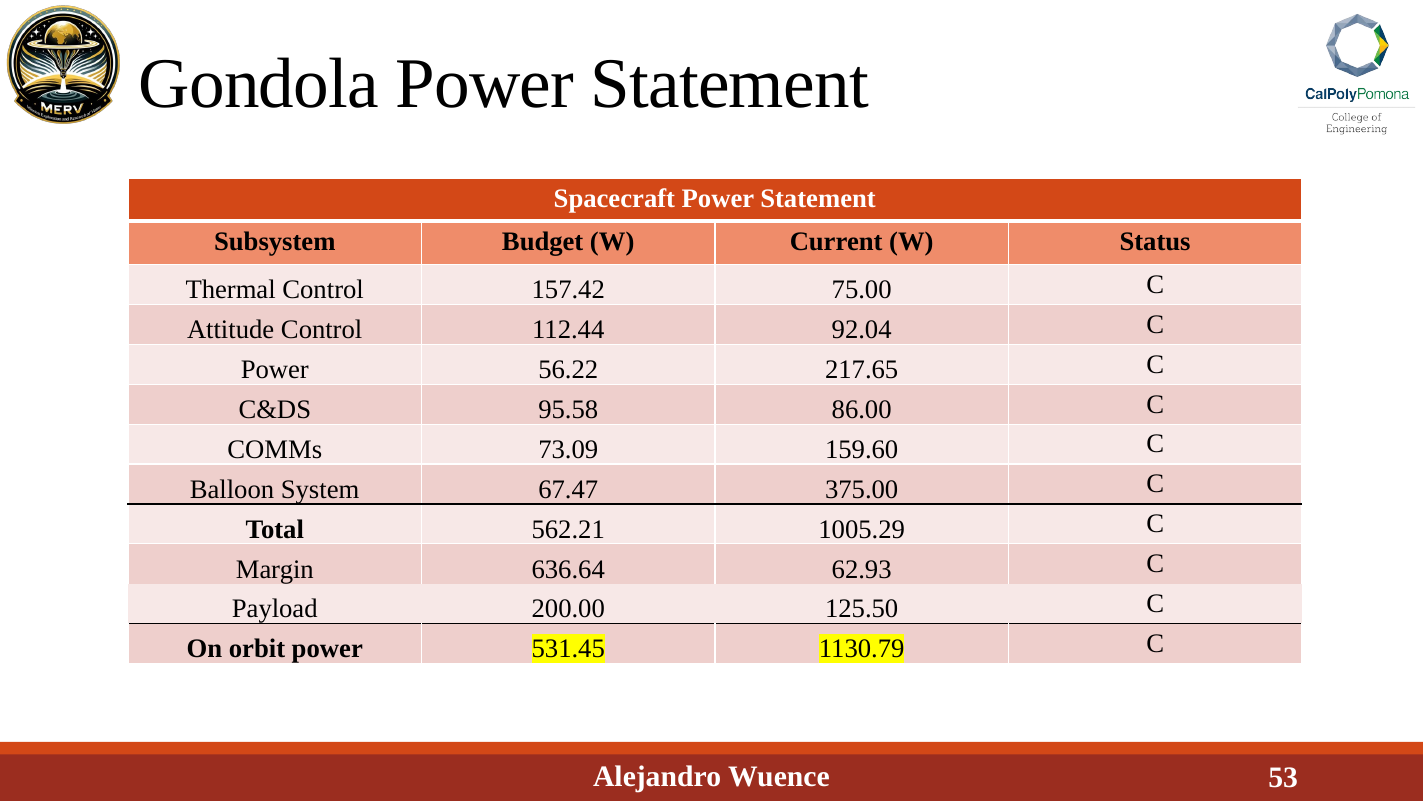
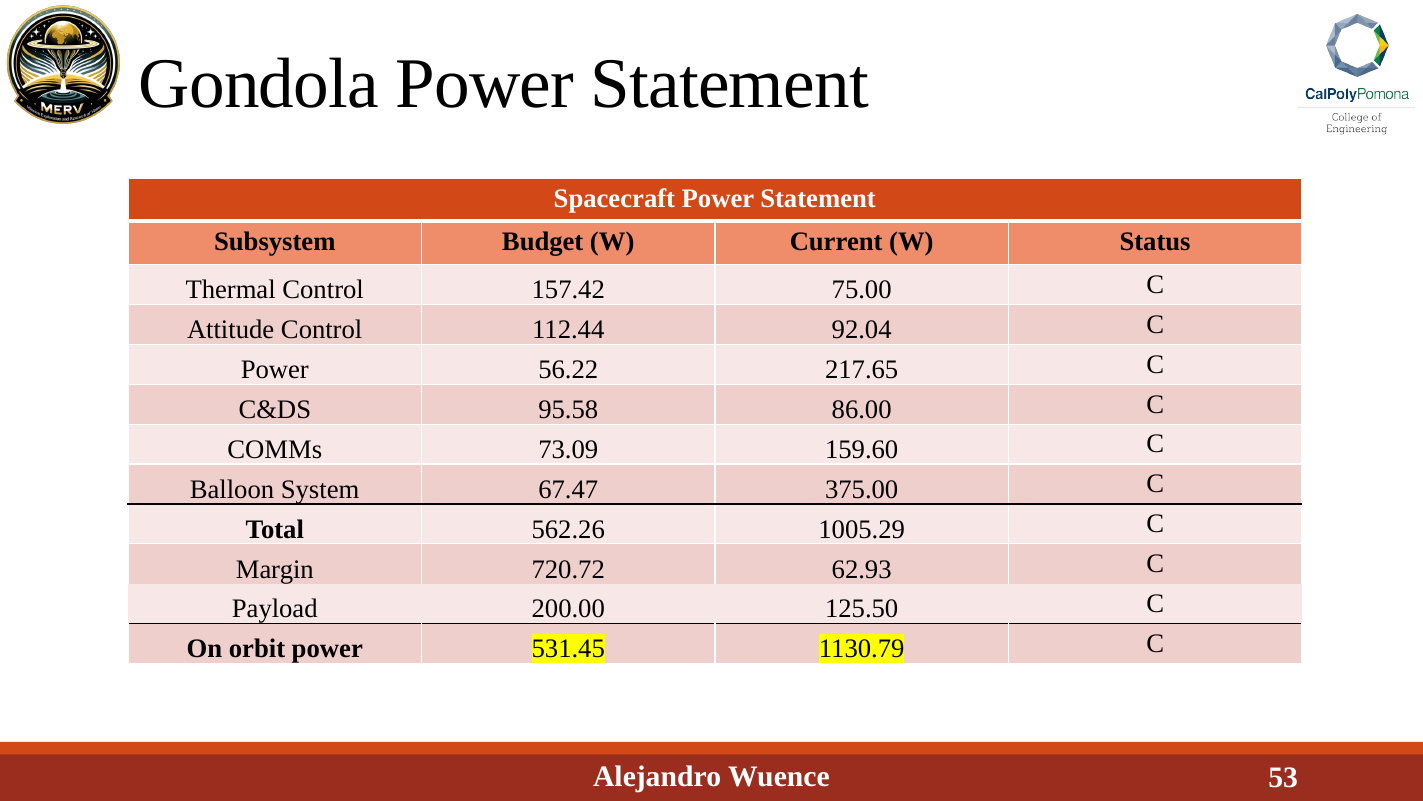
562.21: 562.21 -> 562.26
636.64: 636.64 -> 720.72
